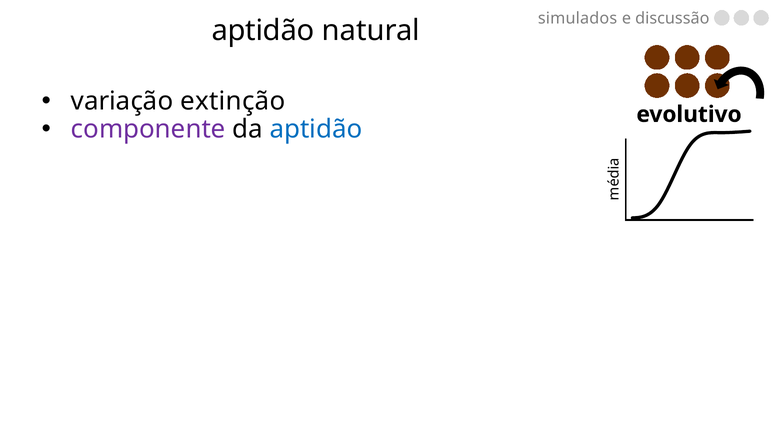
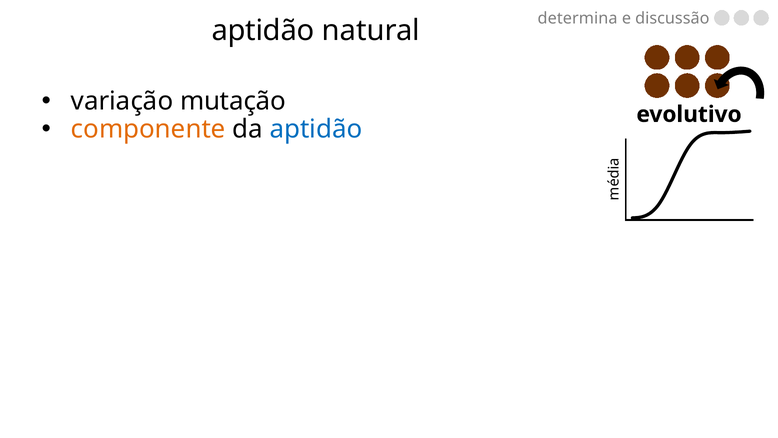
simulados: simulados -> determina
extinção: extinção -> mutação
componente colour: purple -> orange
